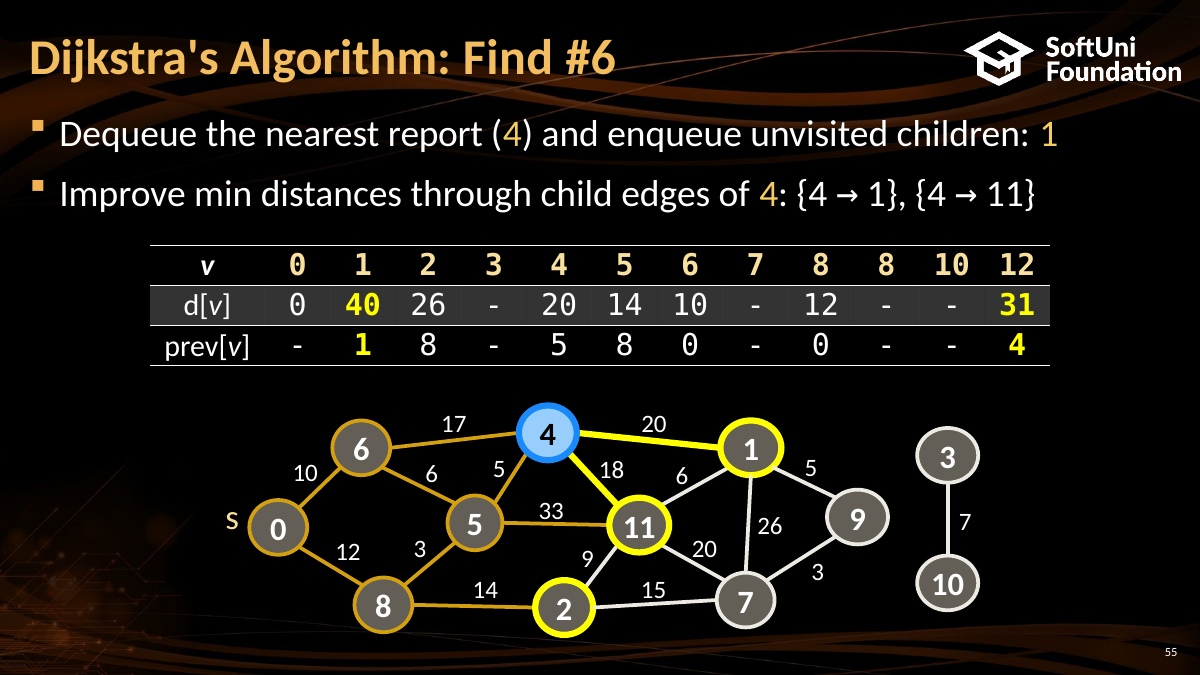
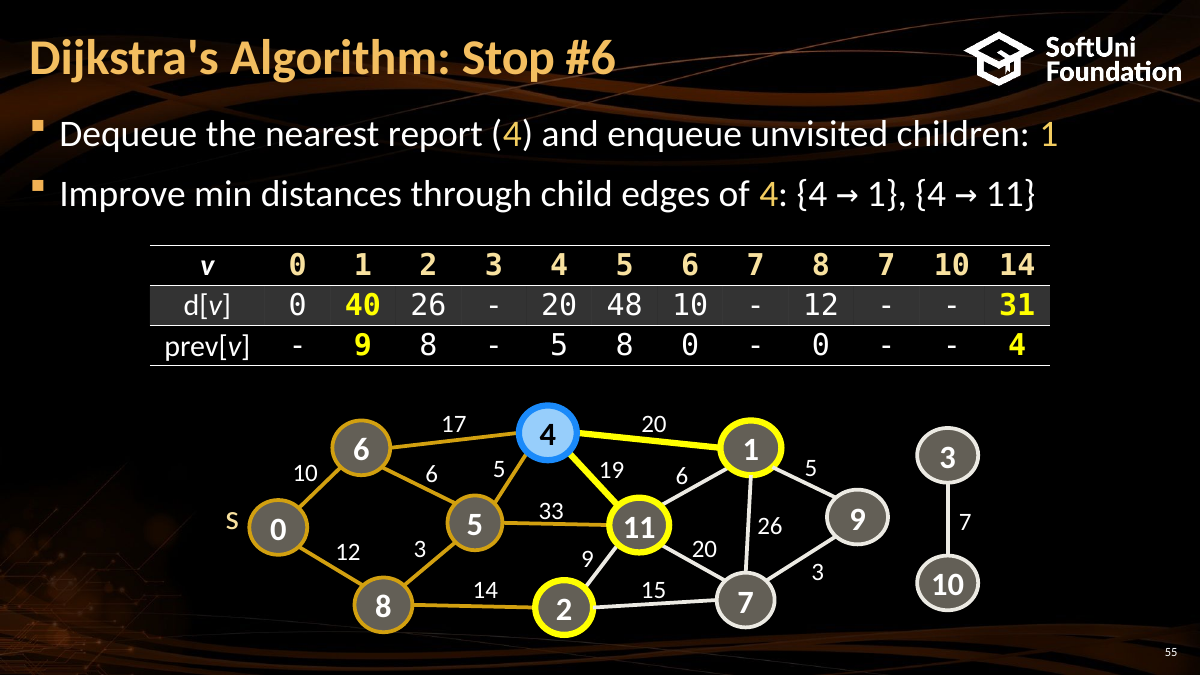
Find: Find -> Stop
8 8: 8 -> 7
12 at (1017, 265): 12 -> 14
14 at (625, 305): 14 -> 48
1 at (363, 346): 1 -> 9
18: 18 -> 19
